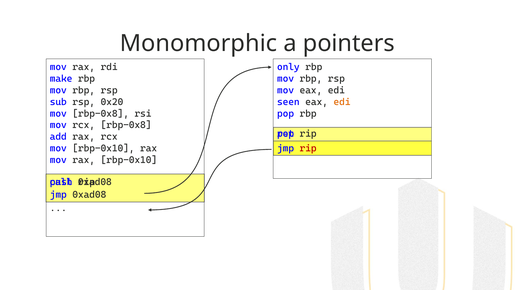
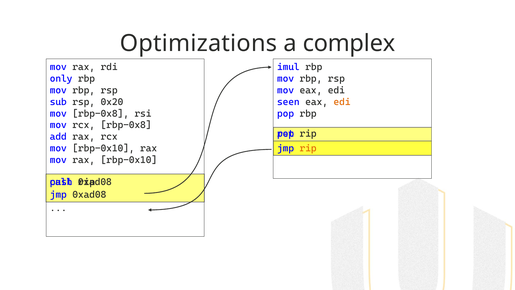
Monomorphic: Monomorphic -> Optimizations
pointers: pointers -> complex
only: only -> imul
make: make -> only
rip at (308, 148) colour: red -> orange
